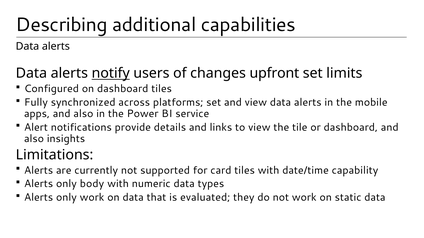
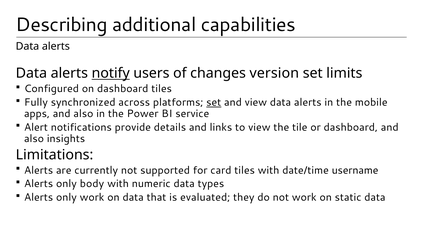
upfront: upfront -> version
set at (214, 103) underline: none -> present
capability: capability -> username
